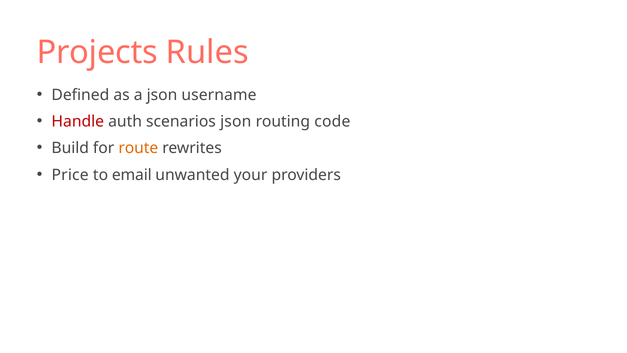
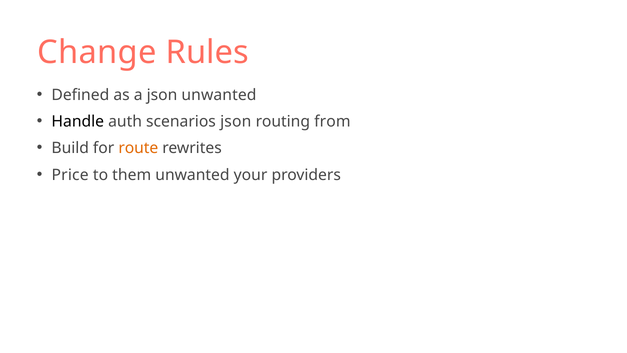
Projects: Projects -> Change
json username: username -> unwanted
Handle colour: red -> black
code: code -> from
email: email -> them
